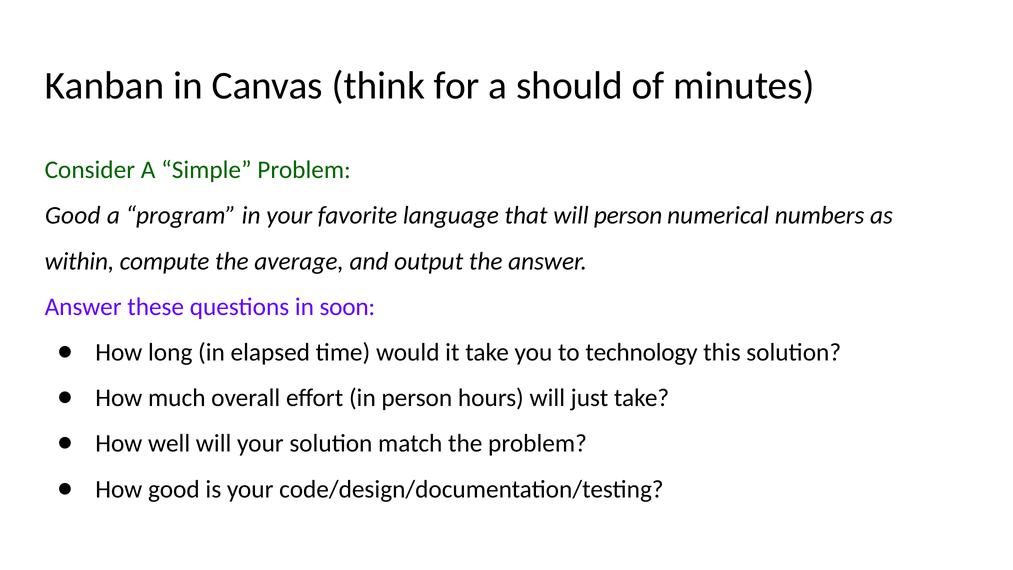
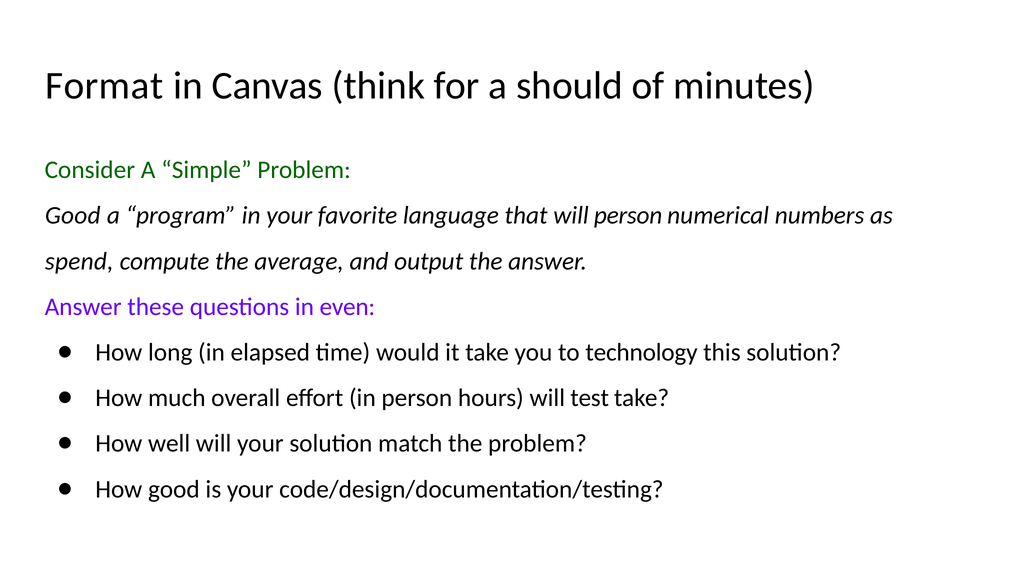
Kanban: Kanban -> Format
within: within -> spend
soon: soon -> even
just: just -> test
